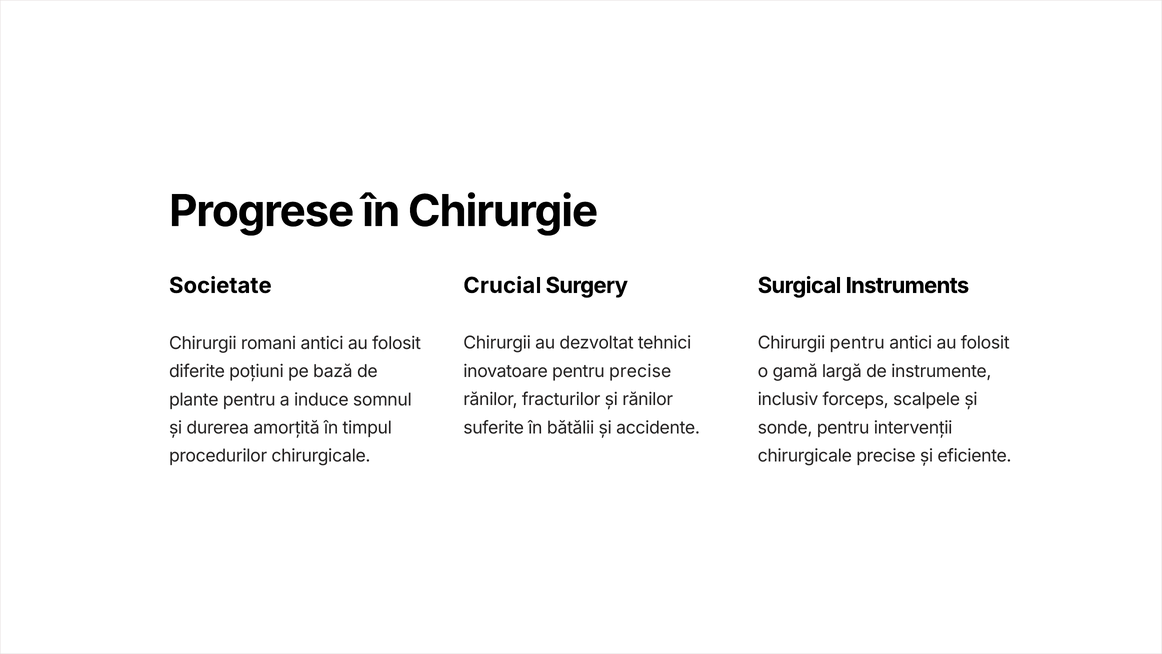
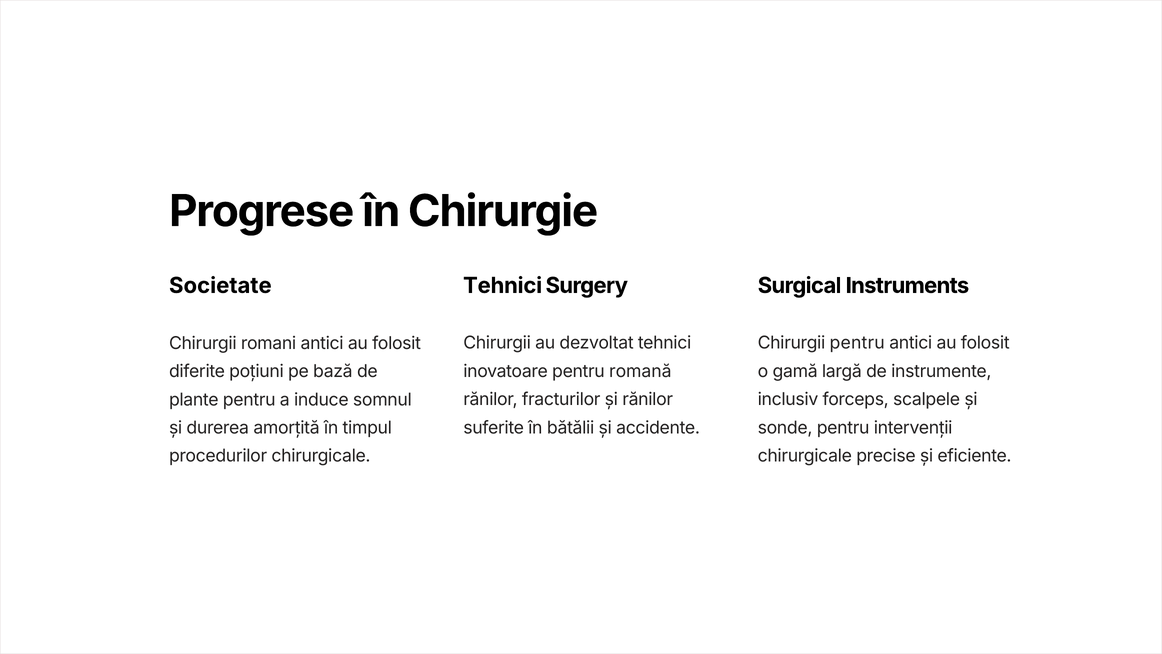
Crucial at (502, 285): Crucial -> Tehnici
pentru precise: precise -> romană
